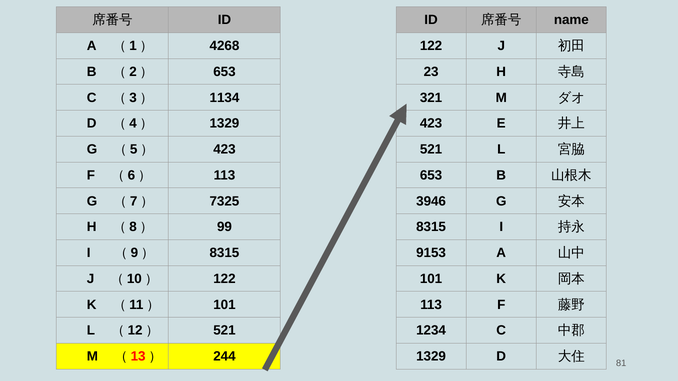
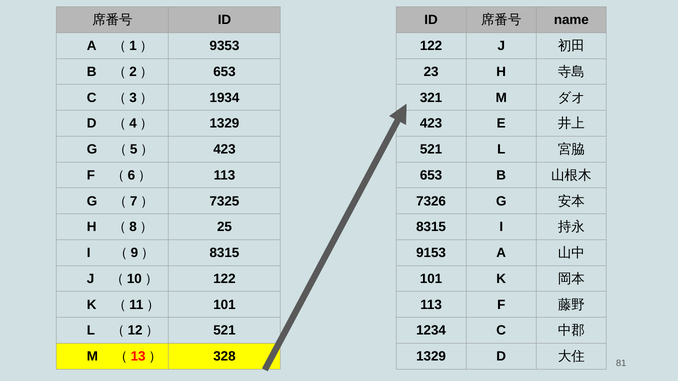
4268: 4268 -> 9353
1134: 1134 -> 1934
3946: 3946 -> 7326
99: 99 -> 25
244: 244 -> 328
